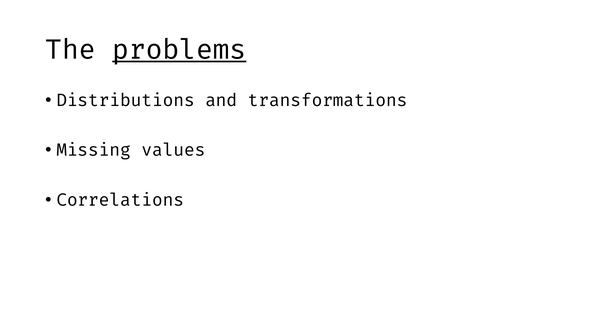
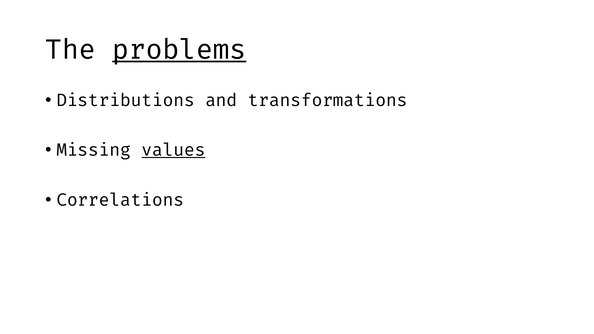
values underline: none -> present
